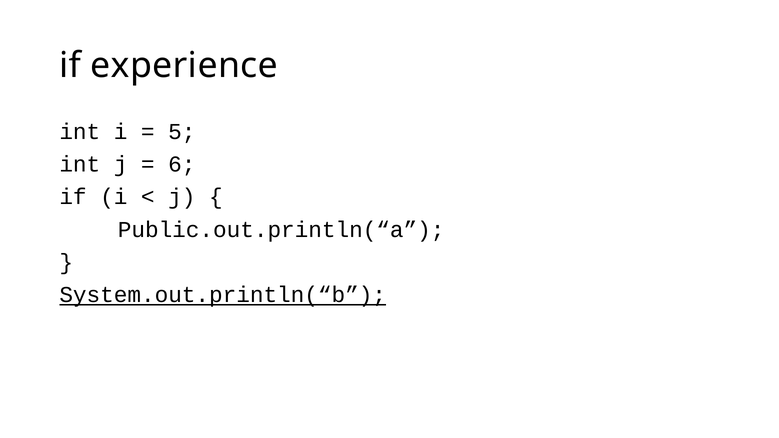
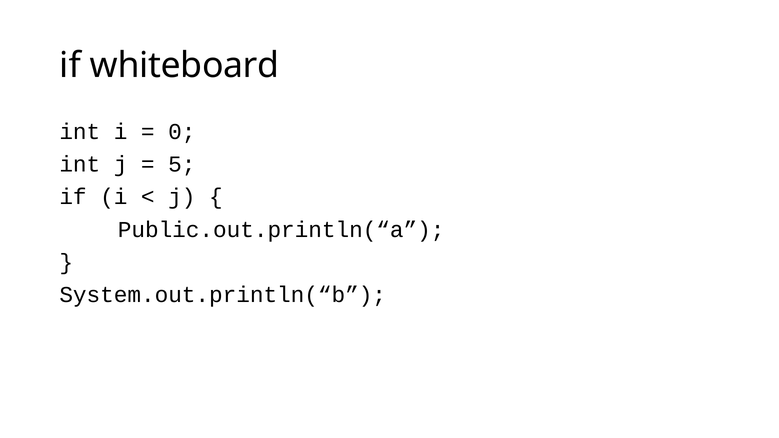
experience: experience -> whiteboard
5: 5 -> 0
6: 6 -> 5
System.out.println(“b underline: present -> none
